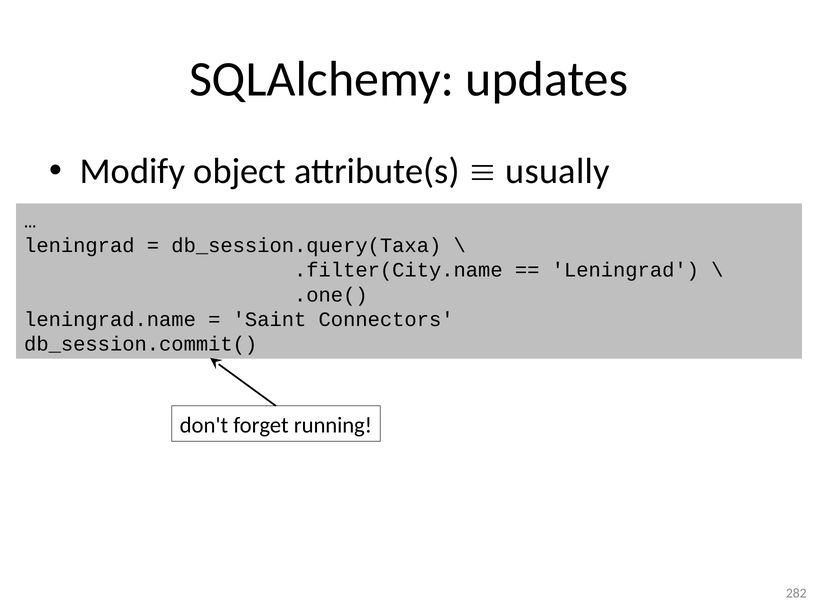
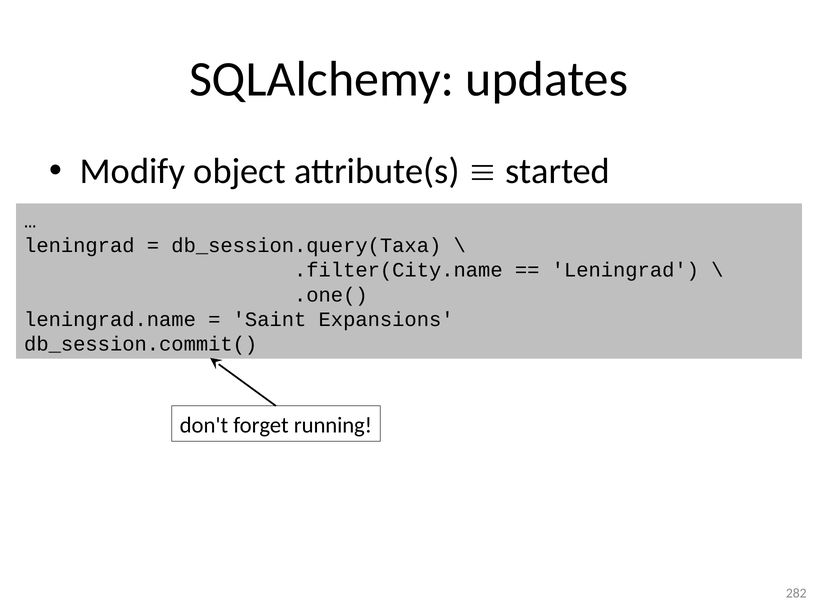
usually: usually -> started
Connectors: Connectors -> Expansions
